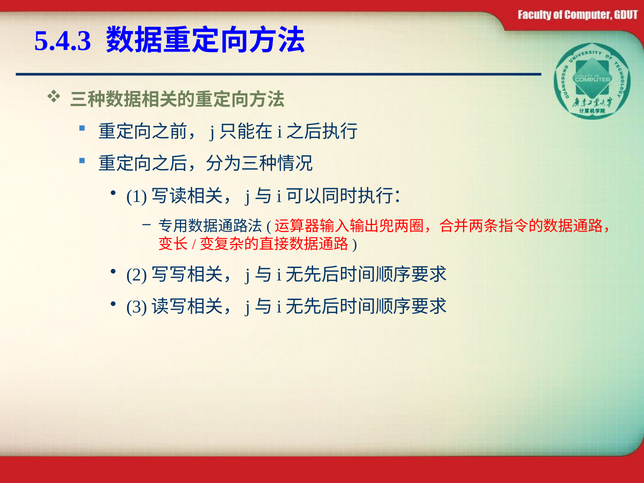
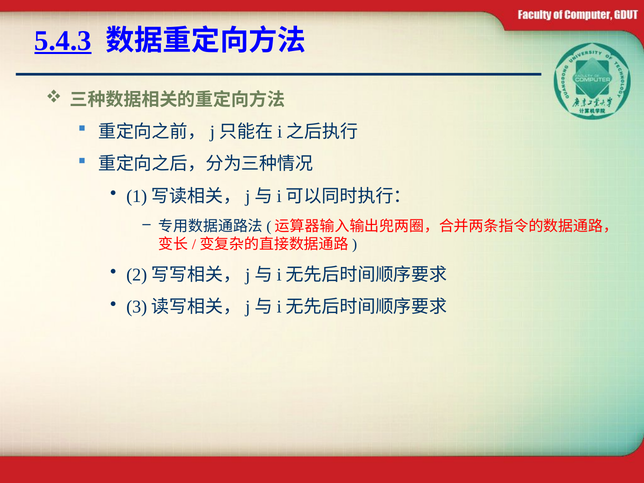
5.4.3 underline: none -> present
